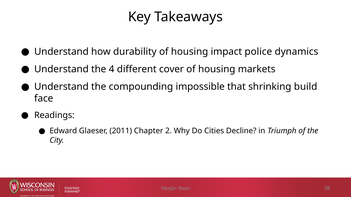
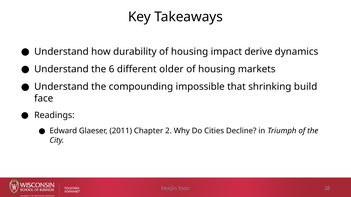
police: police -> derive
4: 4 -> 6
cover: cover -> older
